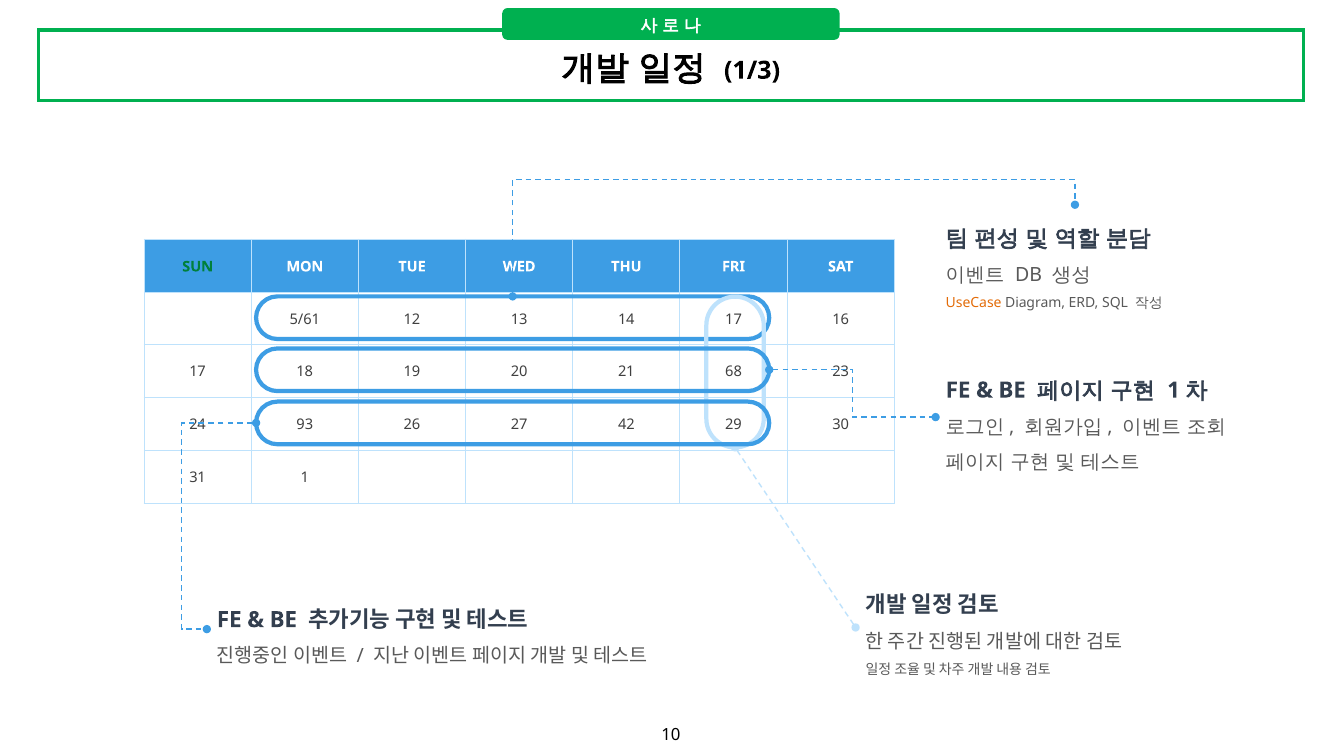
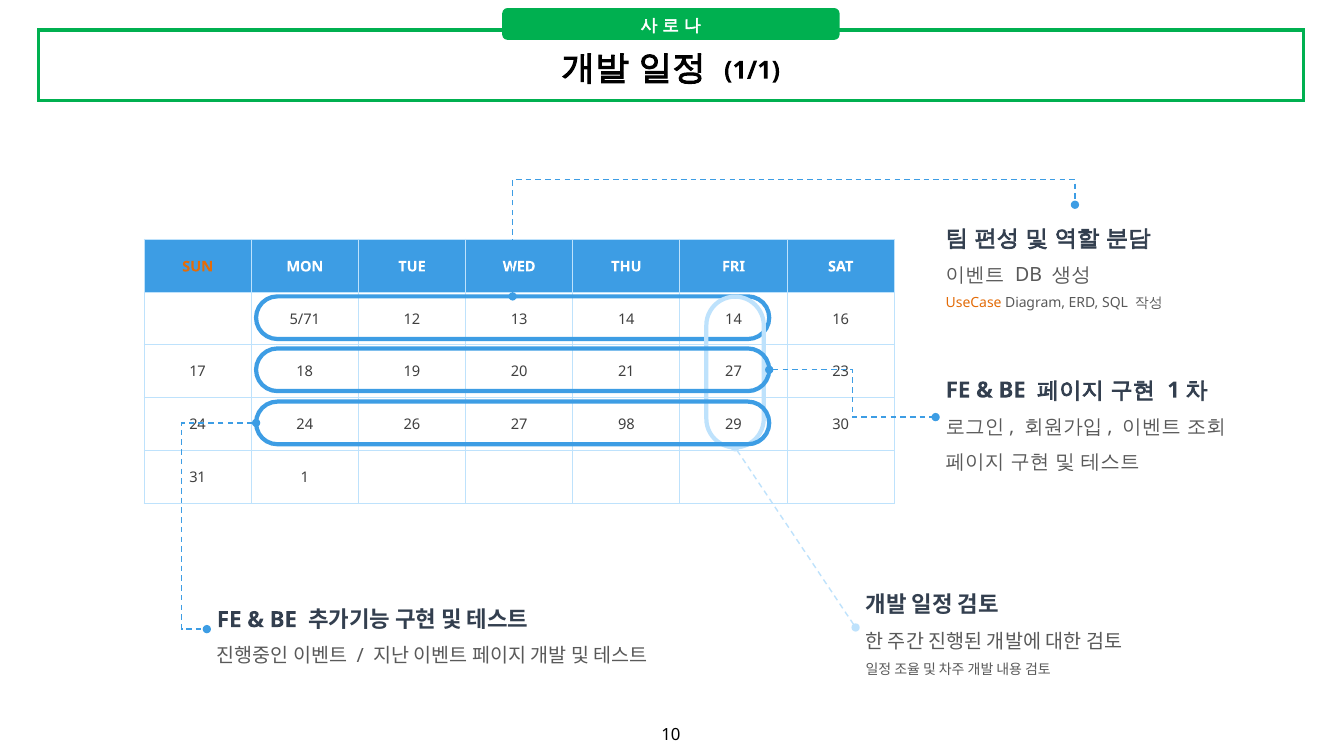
1/3: 1/3 -> 1/1
SUN colour: green -> orange
5/61: 5/61 -> 5/71
14 17: 17 -> 14
21 68: 68 -> 27
24 93: 93 -> 24
42: 42 -> 98
